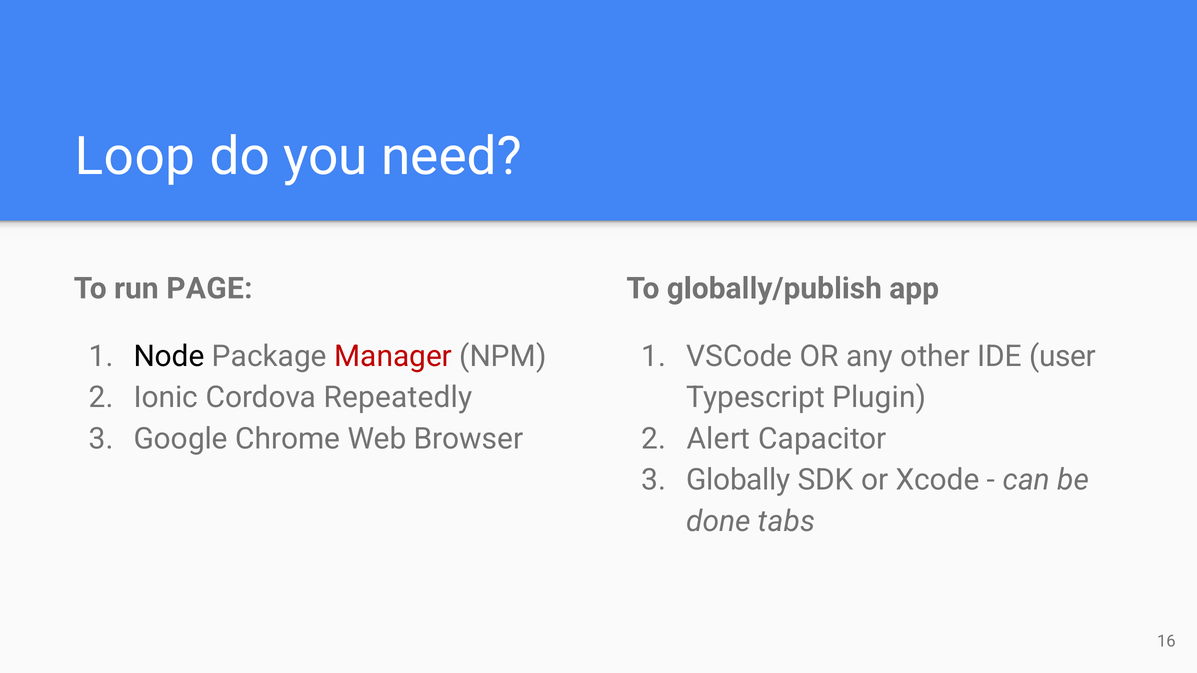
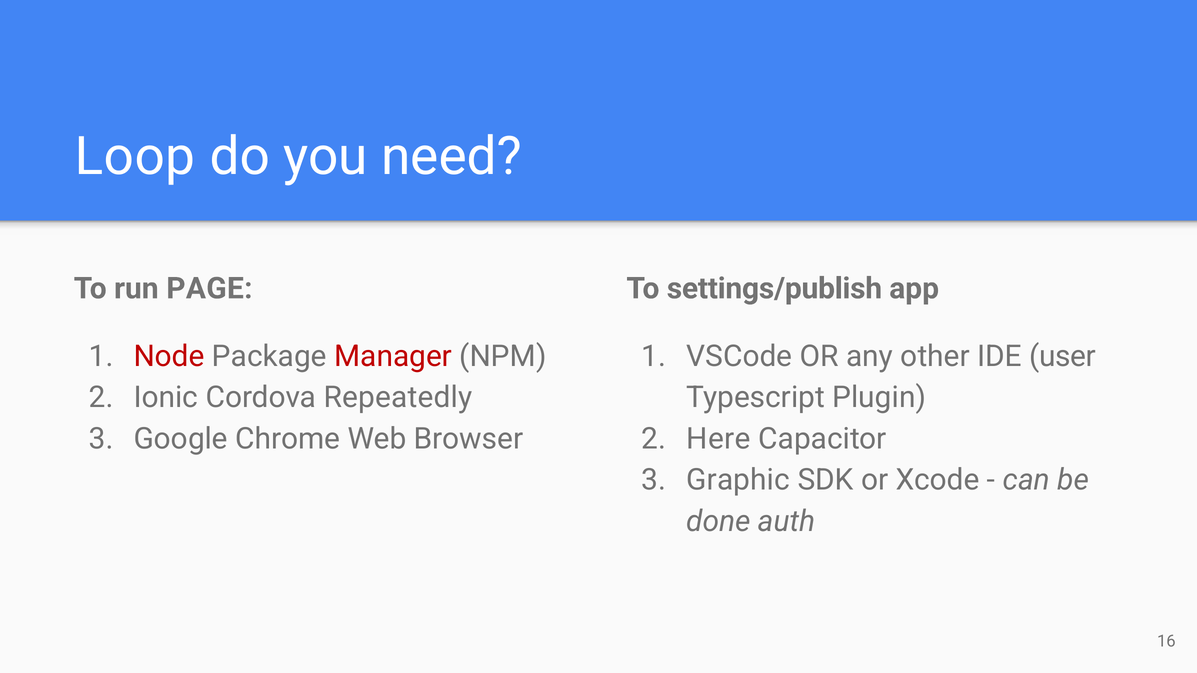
globally/publish: globally/publish -> settings/publish
Node colour: black -> red
Alert: Alert -> Here
Globally: Globally -> Graphic
tabs: tabs -> auth
